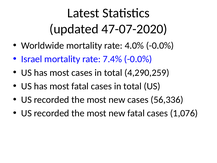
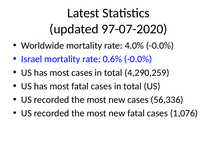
47-07-2020: 47-07-2020 -> 97-07-2020
7.4%: 7.4% -> 0.6%
